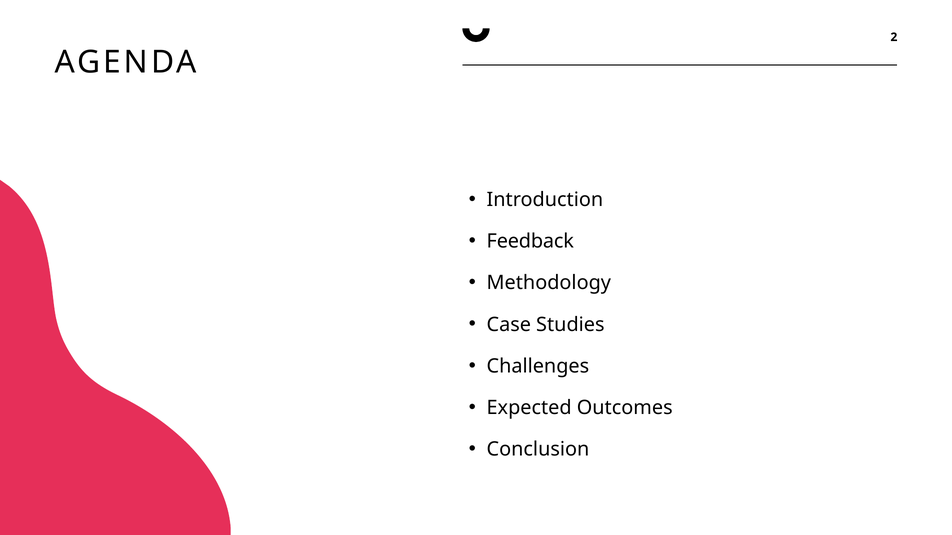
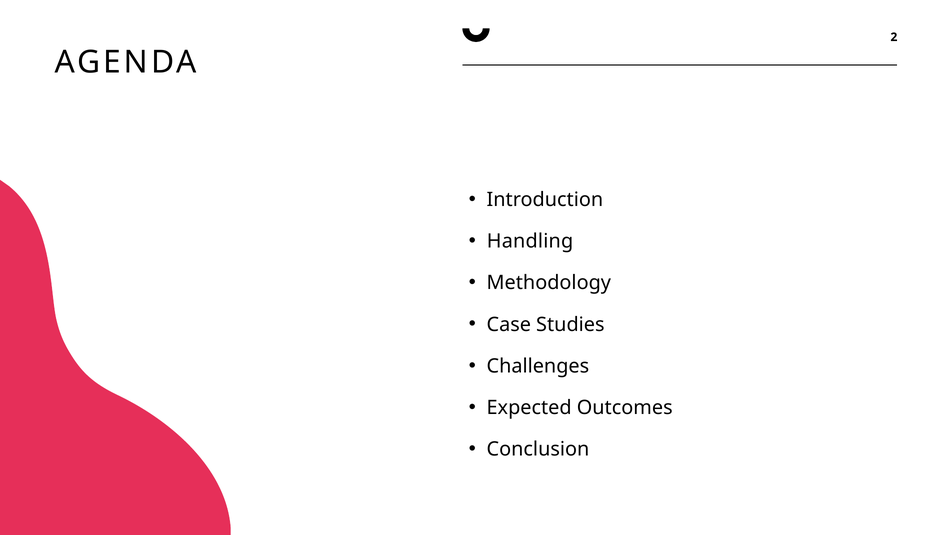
Feedback: Feedback -> Handling
